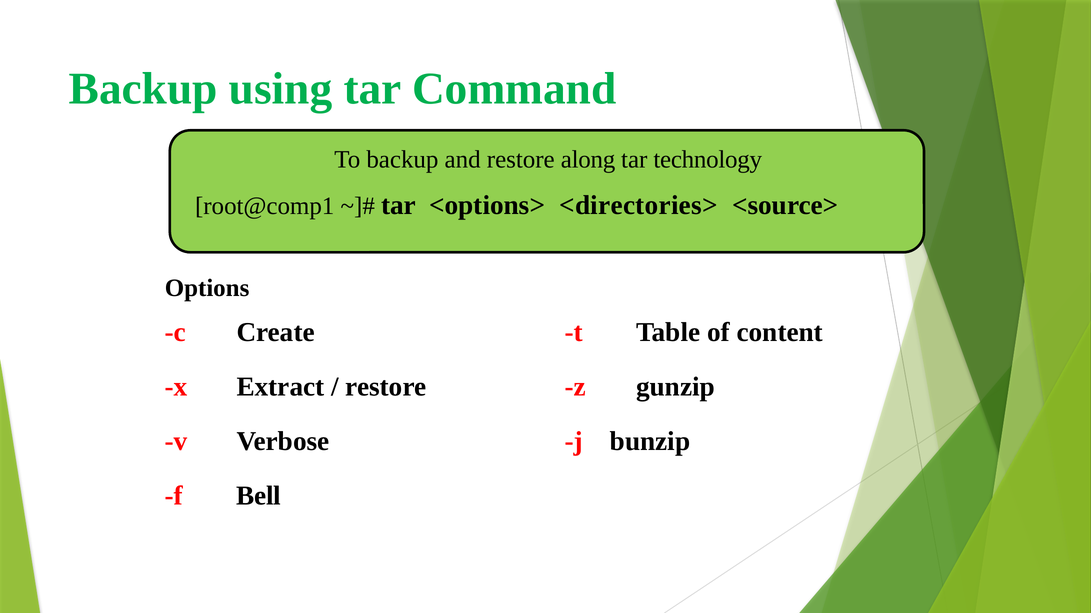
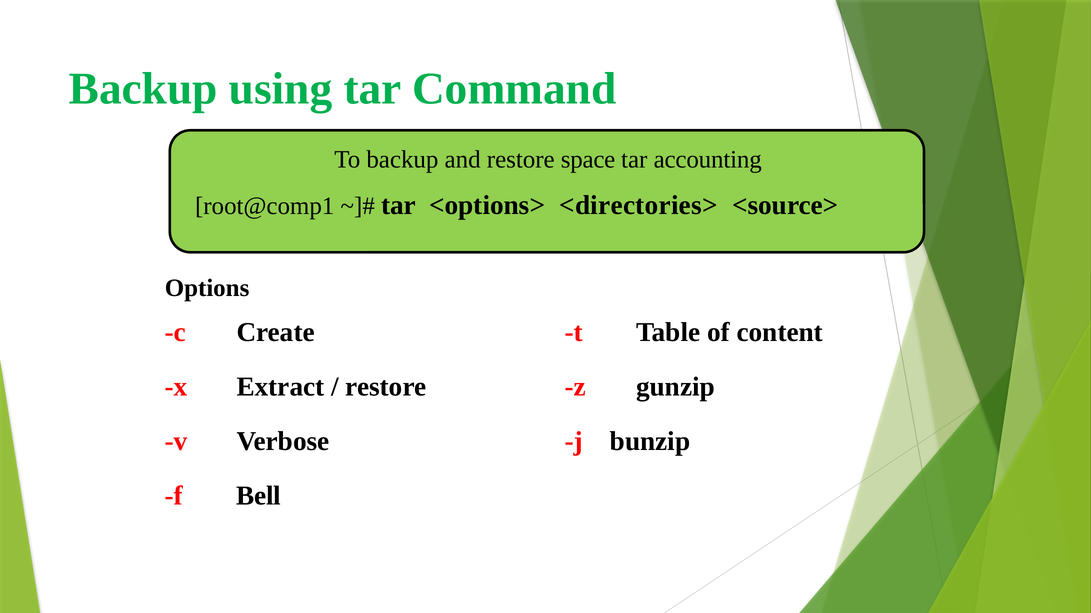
along: along -> space
technology: technology -> accounting
